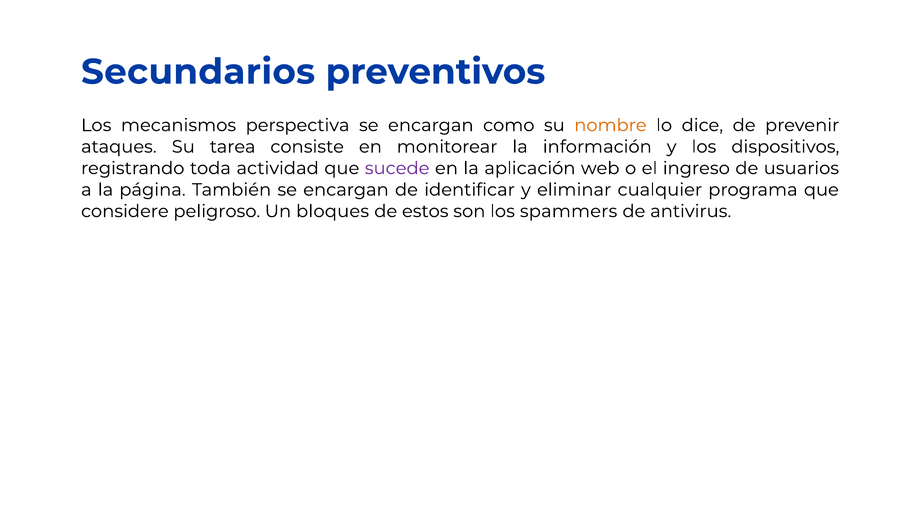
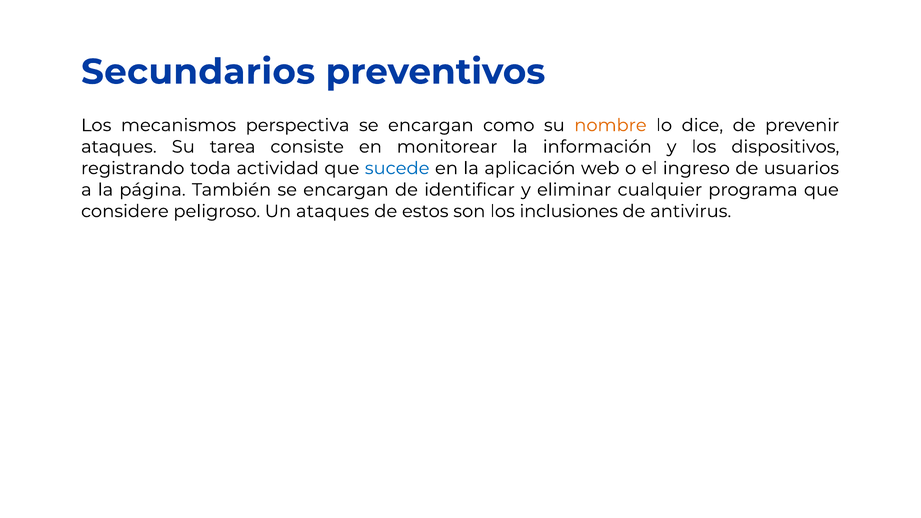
sucede colour: purple -> blue
Un bloques: bloques -> ataques
spammers: spammers -> inclusiones
